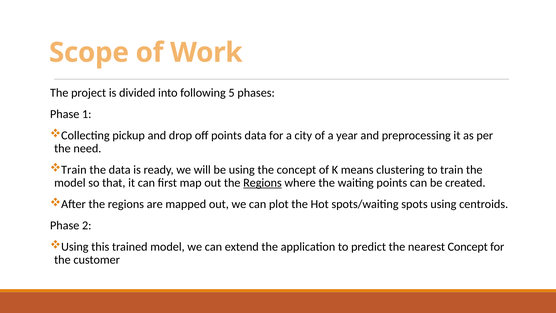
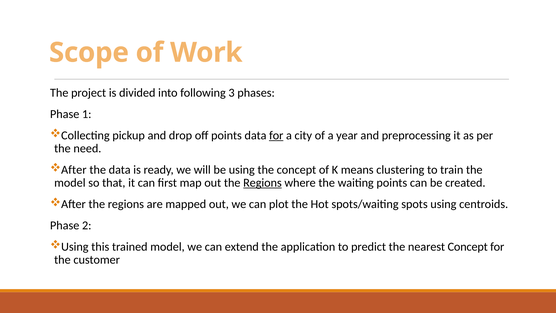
5: 5 -> 3
for at (276, 135) underline: none -> present
Train at (74, 170): Train -> After
